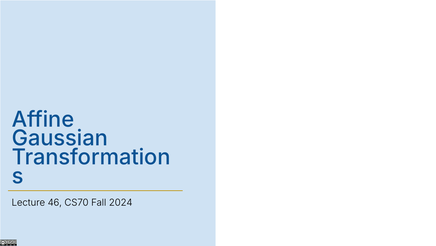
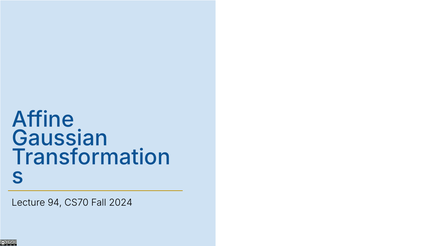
46: 46 -> 94
